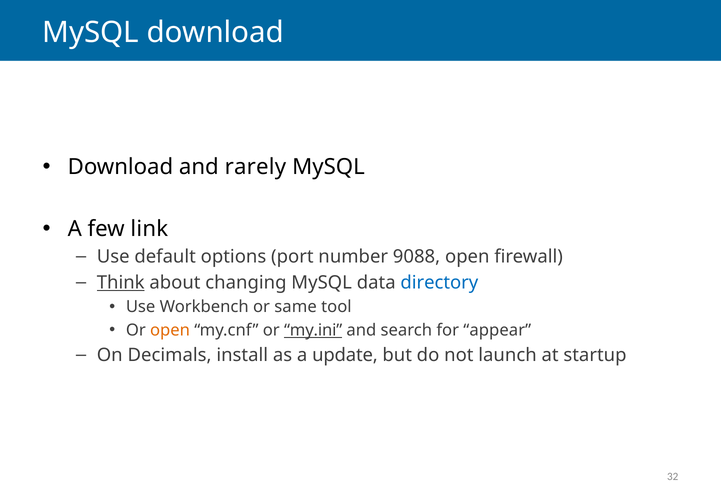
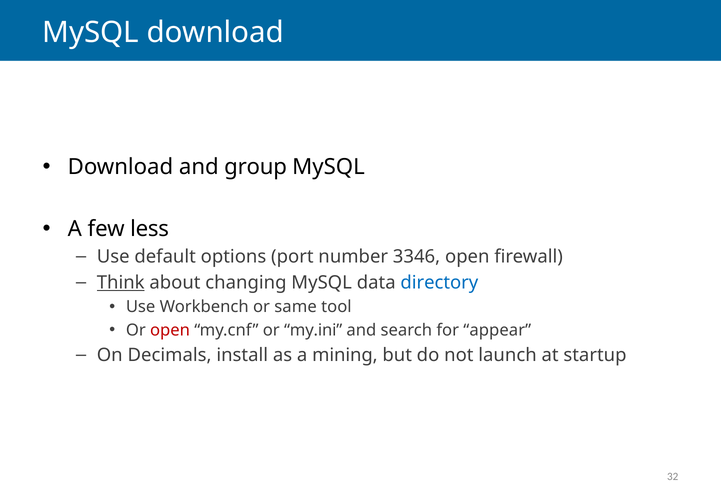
rarely: rarely -> group
link: link -> less
9088: 9088 -> 3346
open at (170, 330) colour: orange -> red
my.ini underline: present -> none
update: update -> mining
